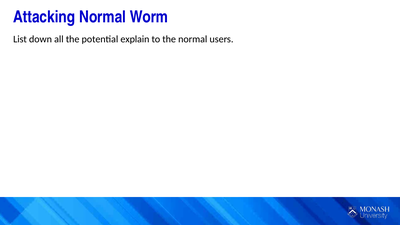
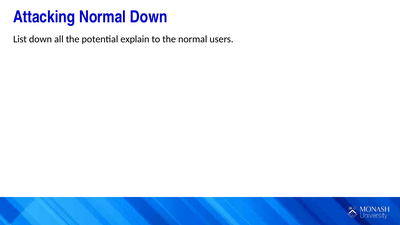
Normal Worm: Worm -> Down
